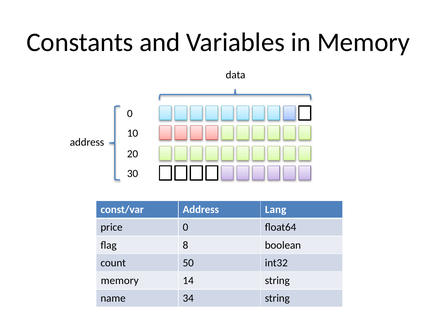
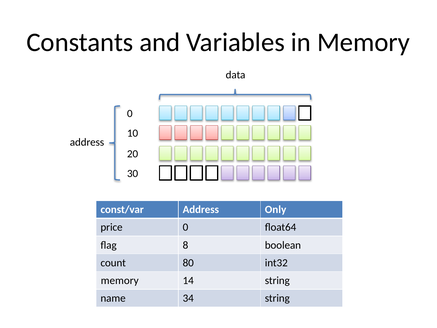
Lang: Lang -> Only
50: 50 -> 80
